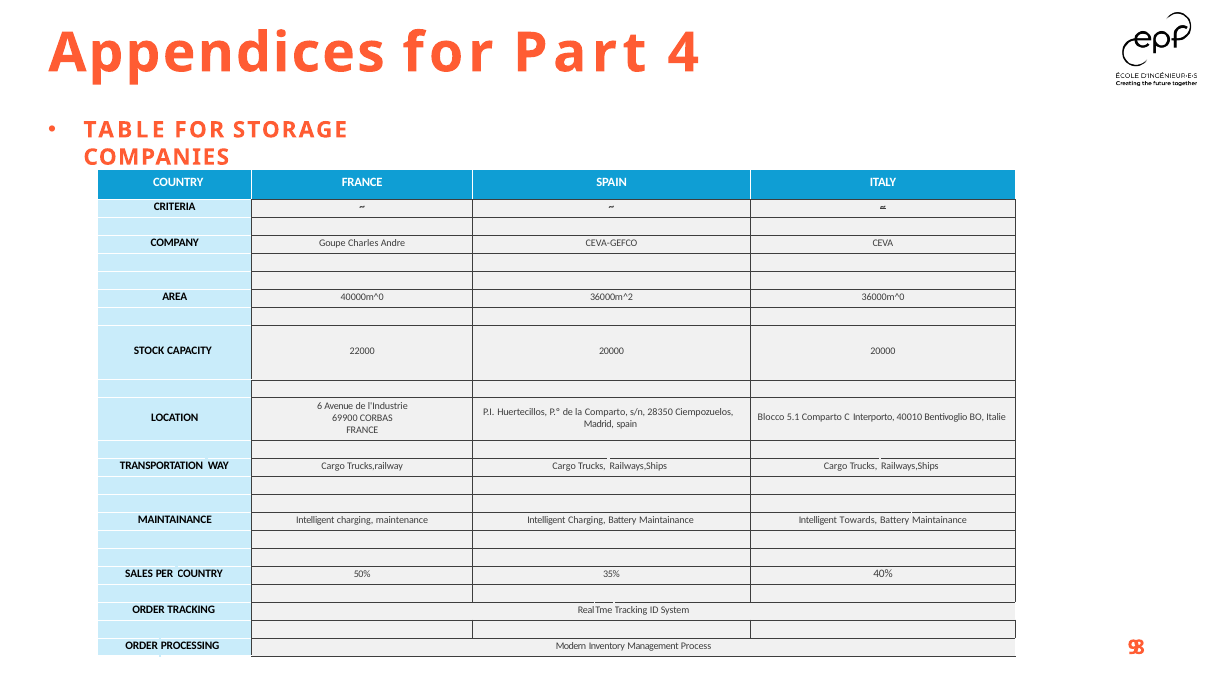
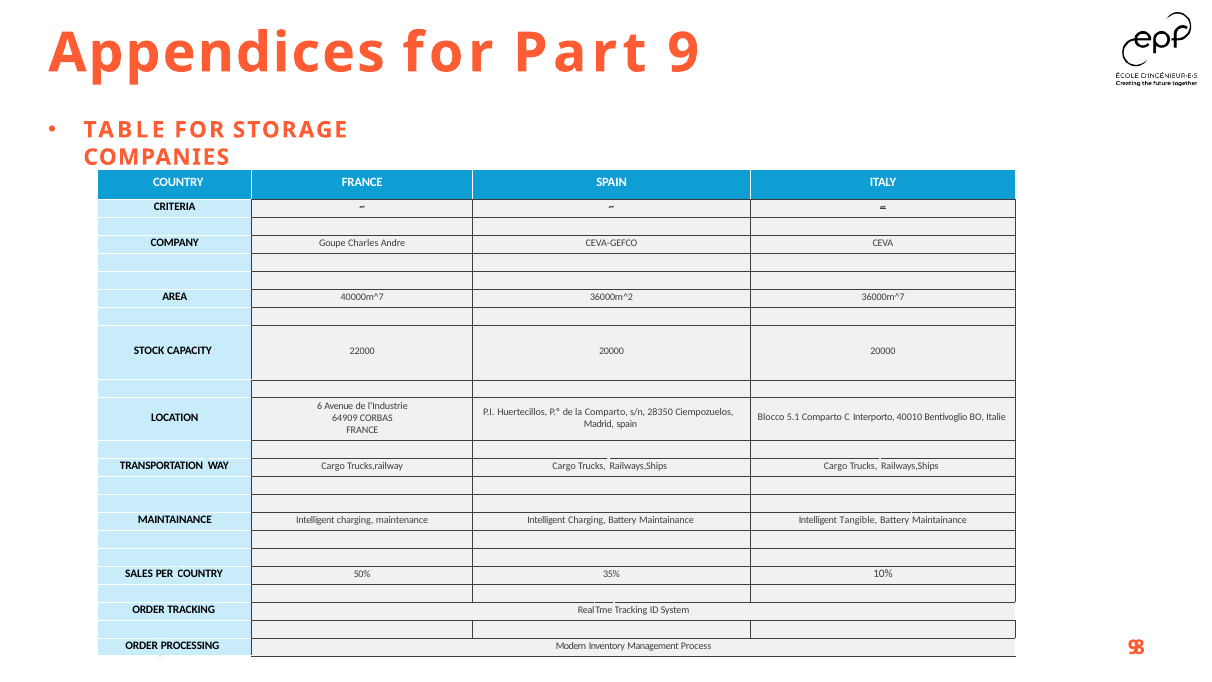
4: 4 -> 9
40000m^0: 40000m^0 -> 40000m^7
36000m^0: 36000m^0 -> 36000m^7
69900: 69900 -> 64909
Towards: Towards -> Tangible
40%: 40% -> 10%
